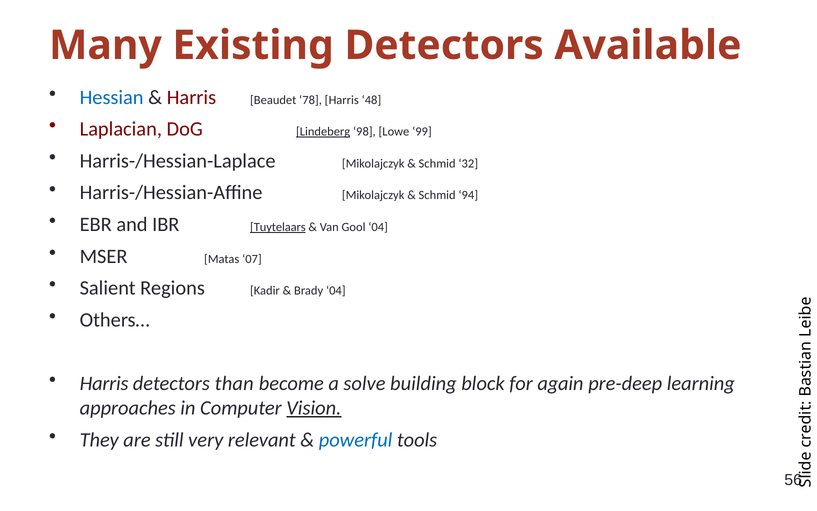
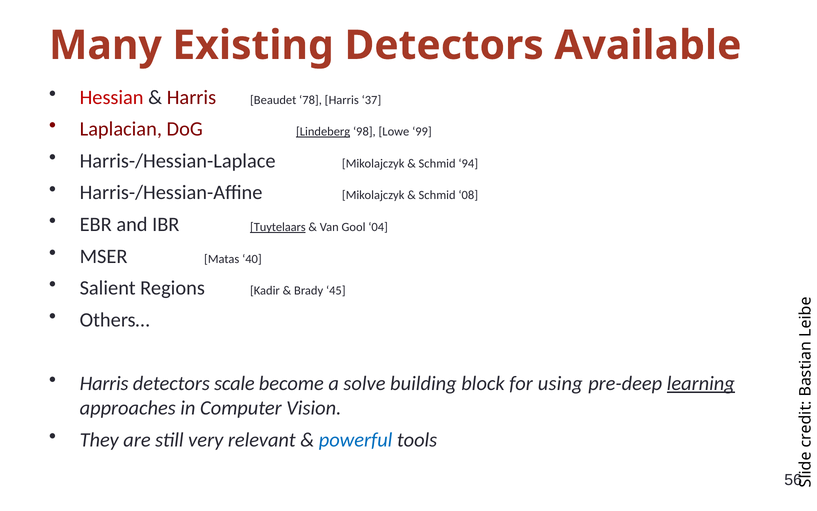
Hessian colour: blue -> red
48: 48 -> 37
32: 32 -> 94
94: 94 -> 08
07: 07 -> 40
Brady 04: 04 -> 45
than: than -> scale
again: again -> using
learning underline: none -> present
Vision underline: present -> none
